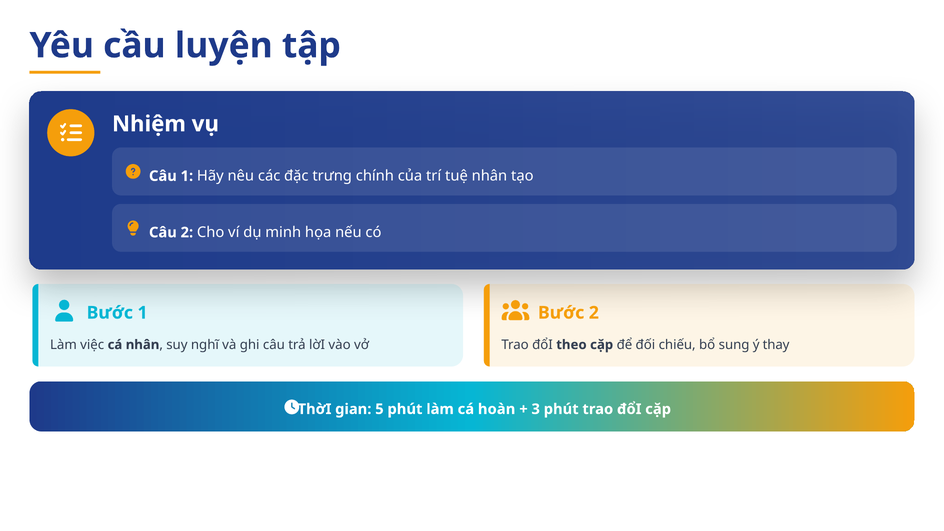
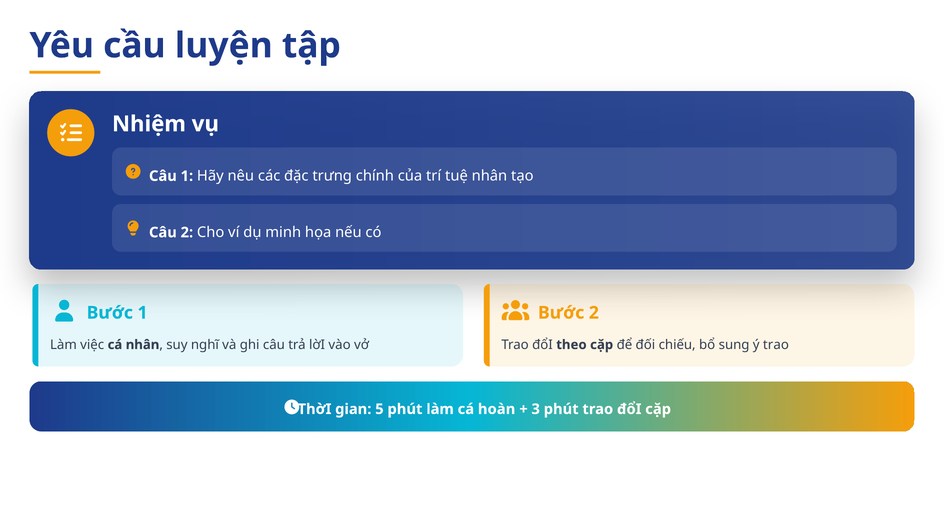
ý thay: thay -> trao
